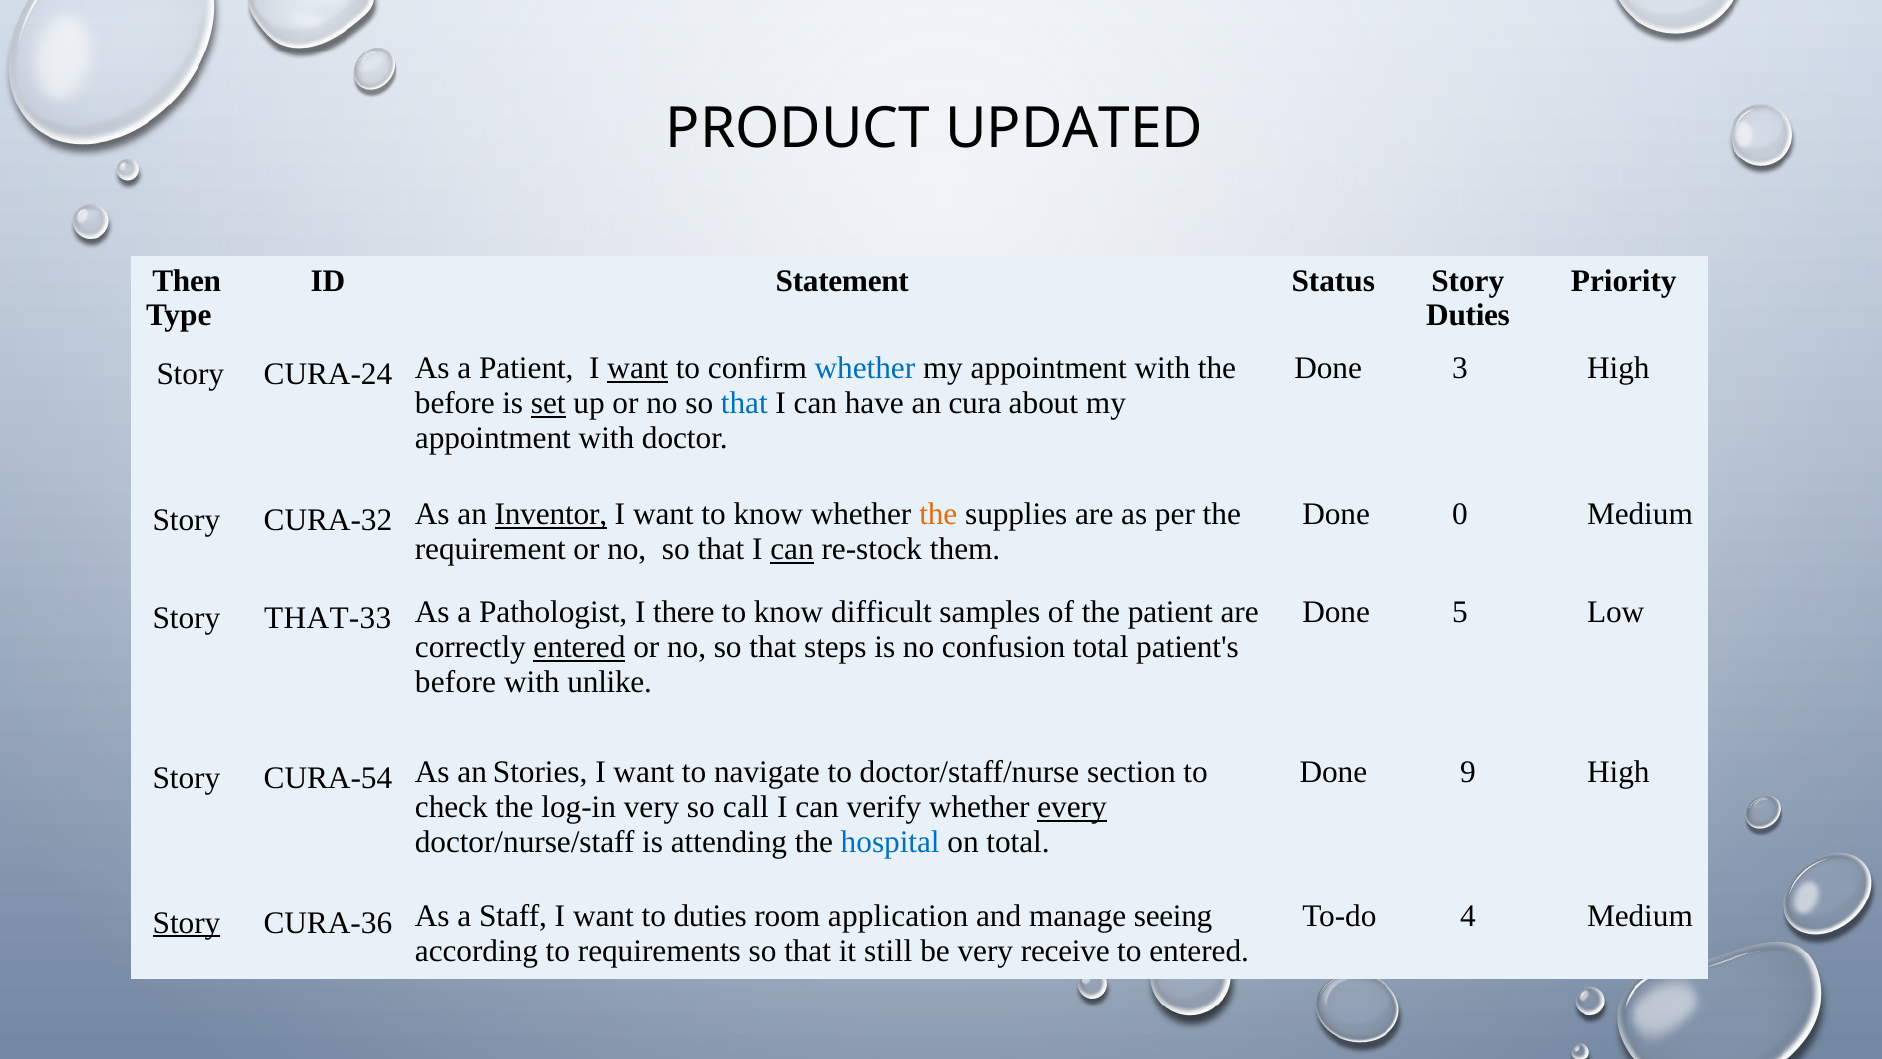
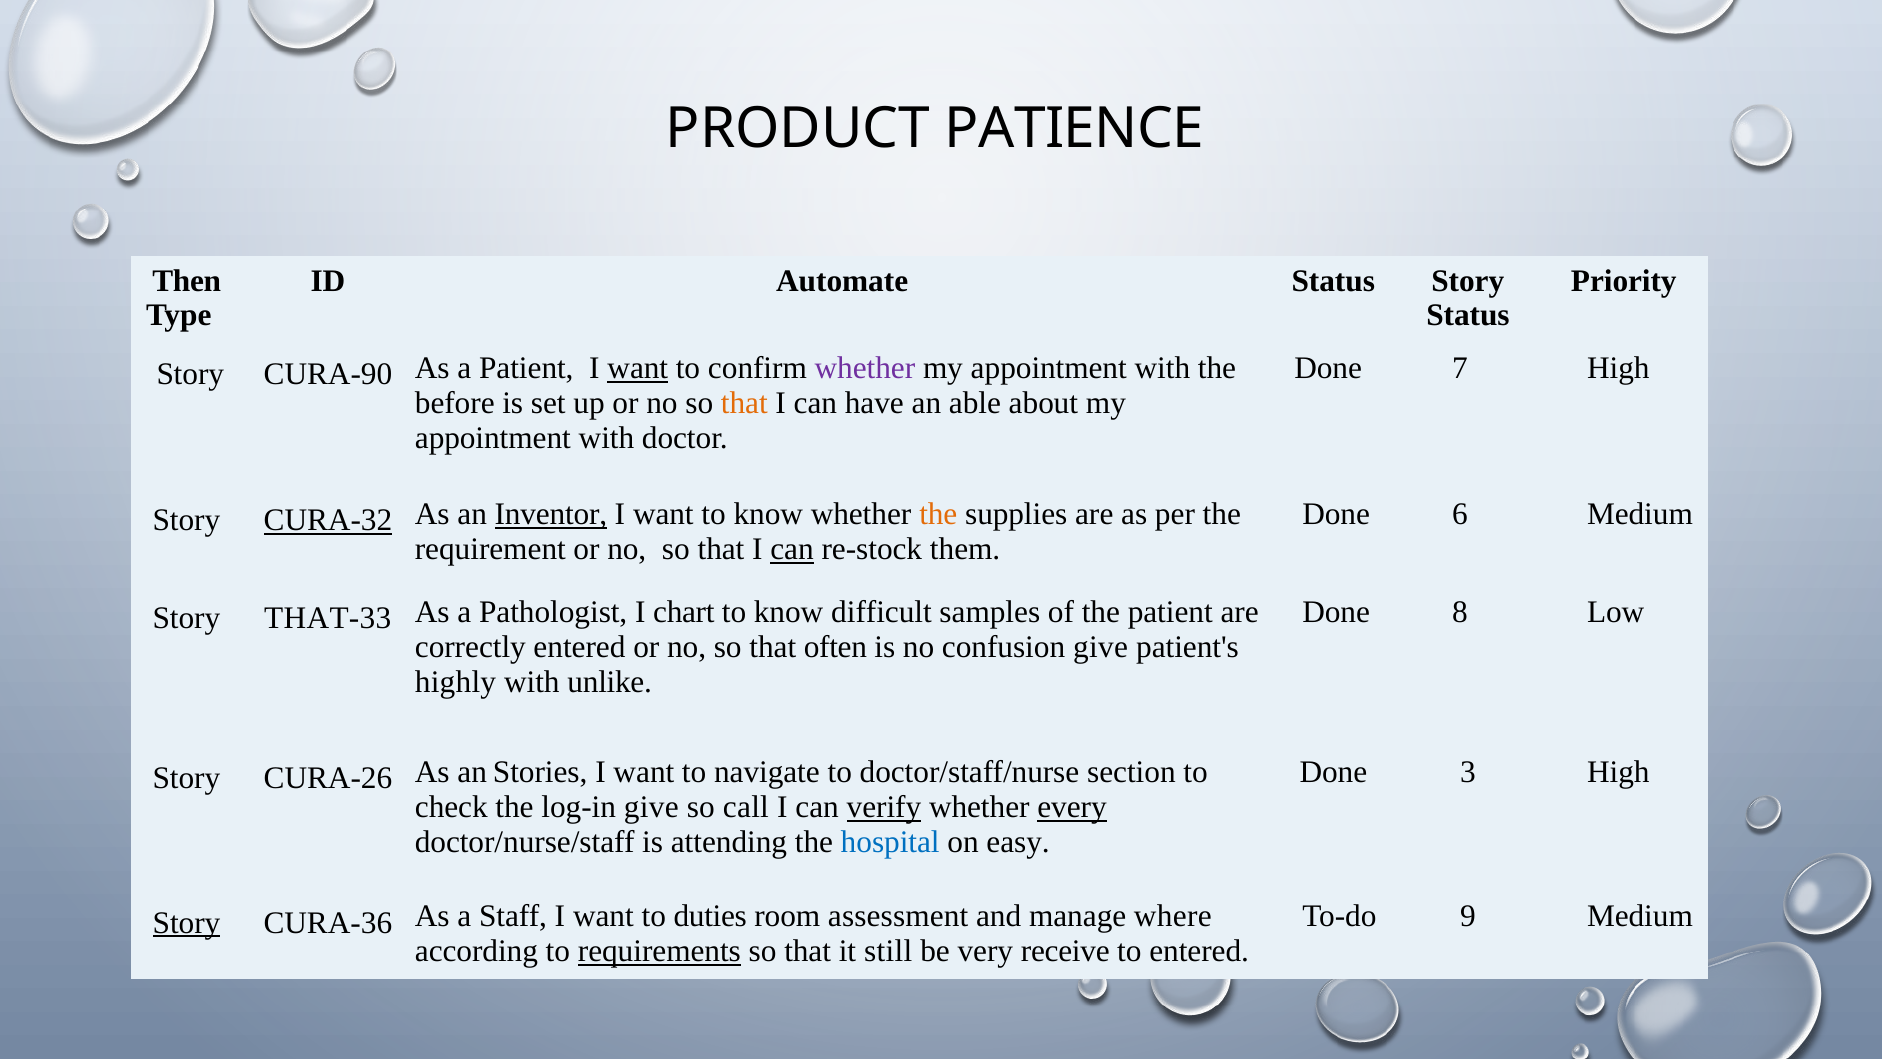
UPDATED: UPDATED -> PATIENCE
Statement: Statement -> Automate
Duties at (1468, 315): Duties -> Status
3: 3 -> 7
CURA-24: CURA-24 -> CURA-90
whether at (865, 368) colour: blue -> purple
set underline: present -> none
that at (744, 403) colour: blue -> orange
cura: cura -> able
0: 0 -> 6
CURA-32 underline: none -> present
5: 5 -> 8
there: there -> chart
entered at (579, 647) underline: present -> none
steps: steps -> often
confusion total: total -> give
before at (455, 682): before -> highly
9: 9 -> 3
CURA-54: CURA-54 -> CURA-26
log-in very: very -> give
verify underline: none -> present
on total: total -> easy
4: 4 -> 9
application: application -> assessment
seeing: seeing -> where
requirements underline: none -> present
